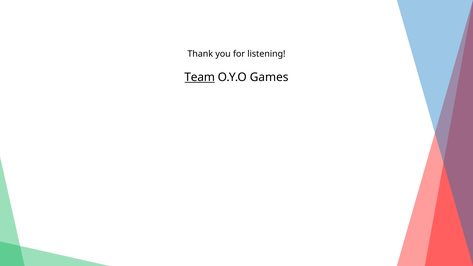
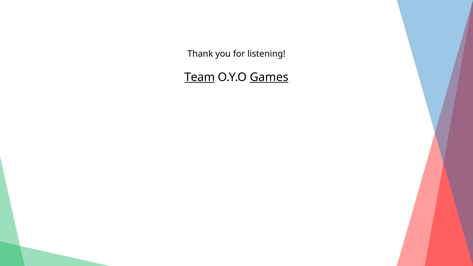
Games underline: none -> present
